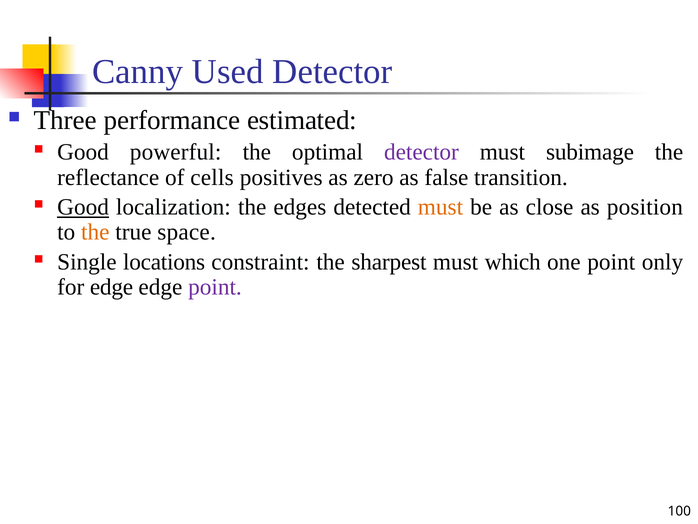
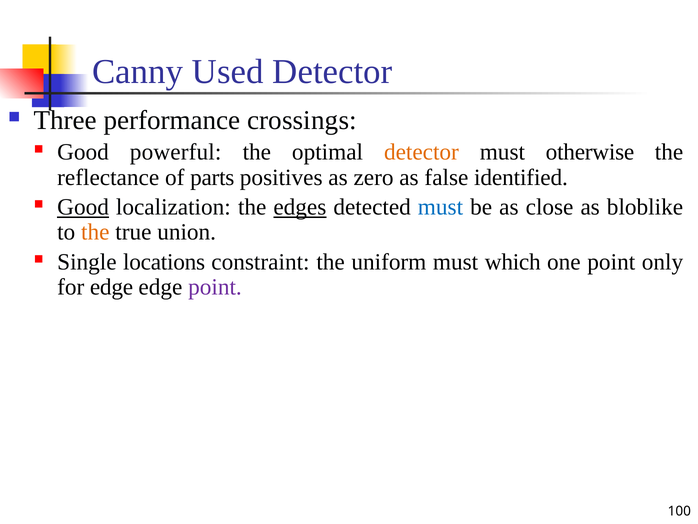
estimated: estimated -> crossings
detector at (421, 152) colour: purple -> orange
subimage: subimage -> otherwise
cells: cells -> parts
transition: transition -> identified
edges underline: none -> present
must at (441, 207) colour: orange -> blue
position: position -> bloblike
space: space -> union
sharpest: sharpest -> uniform
